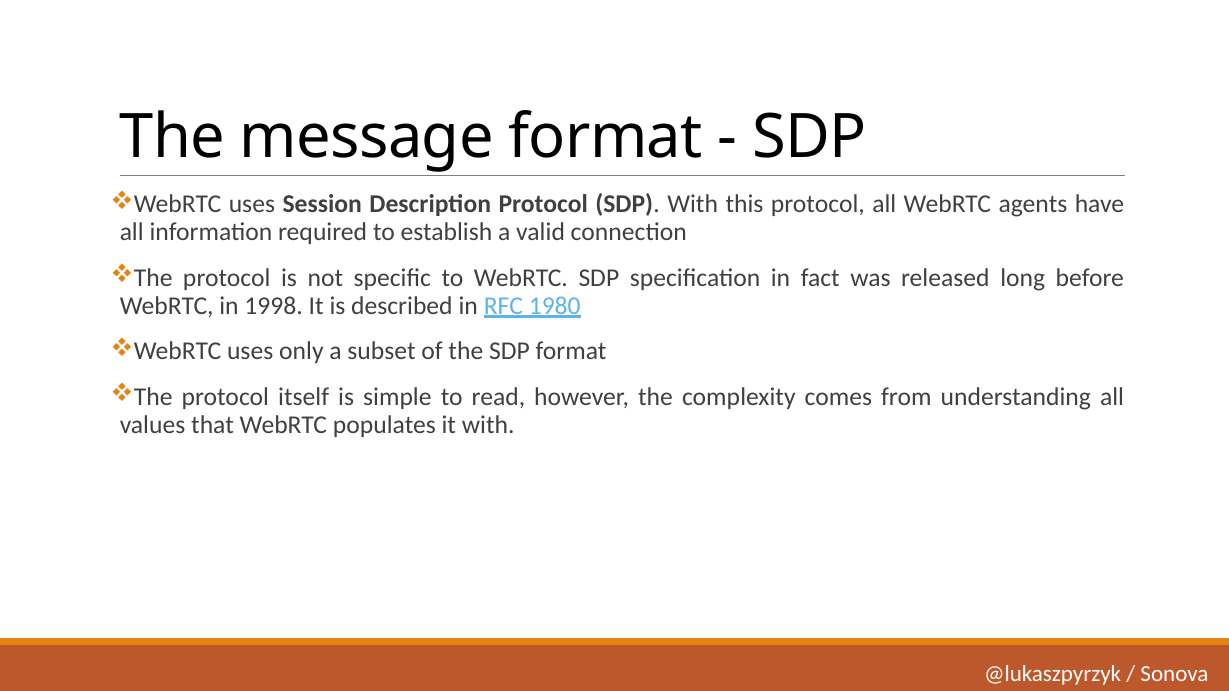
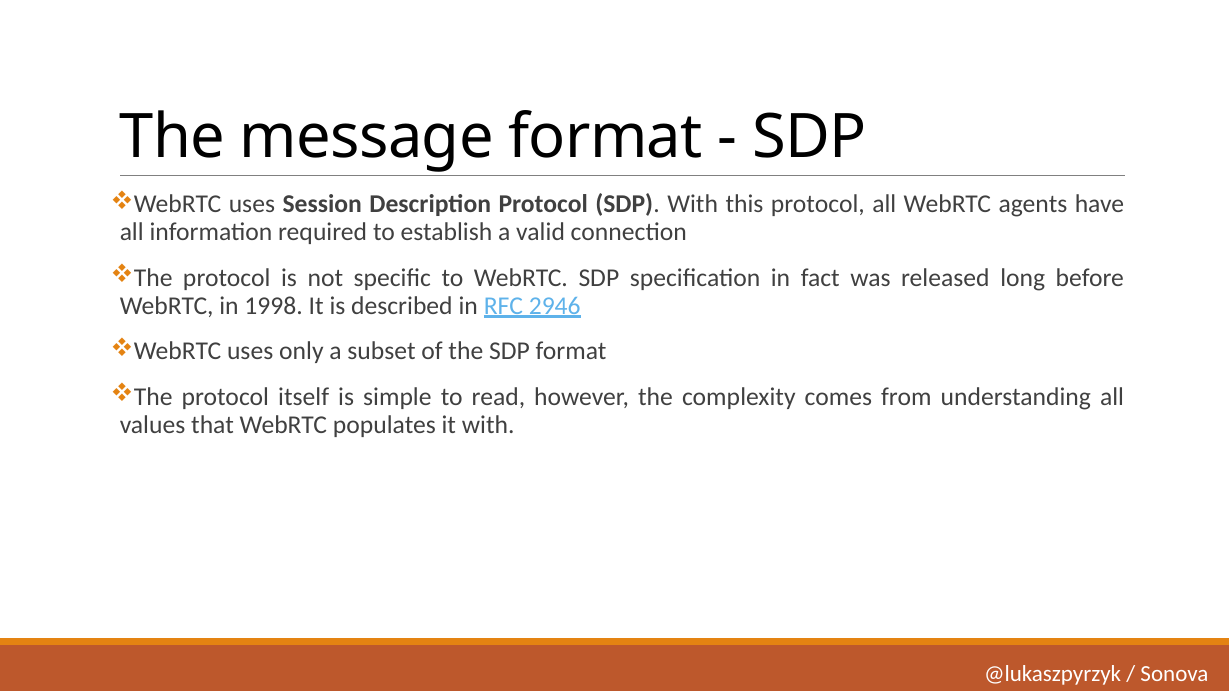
1980: 1980 -> 2946
